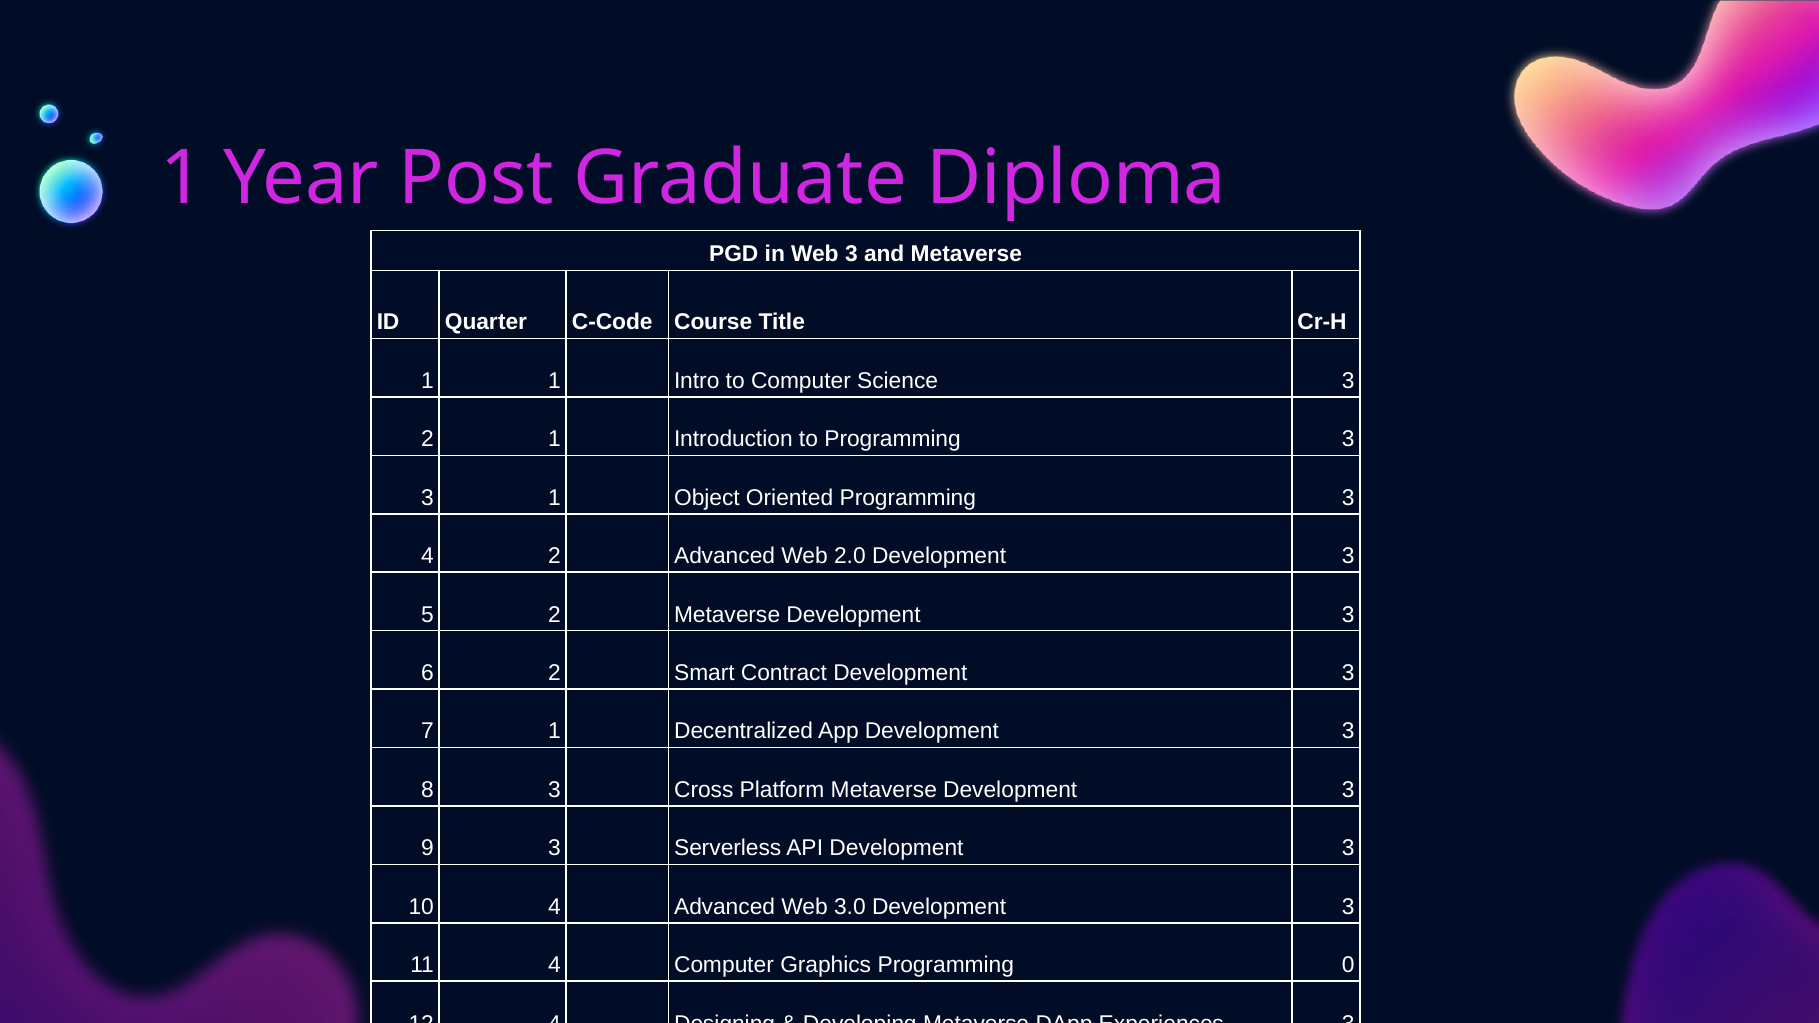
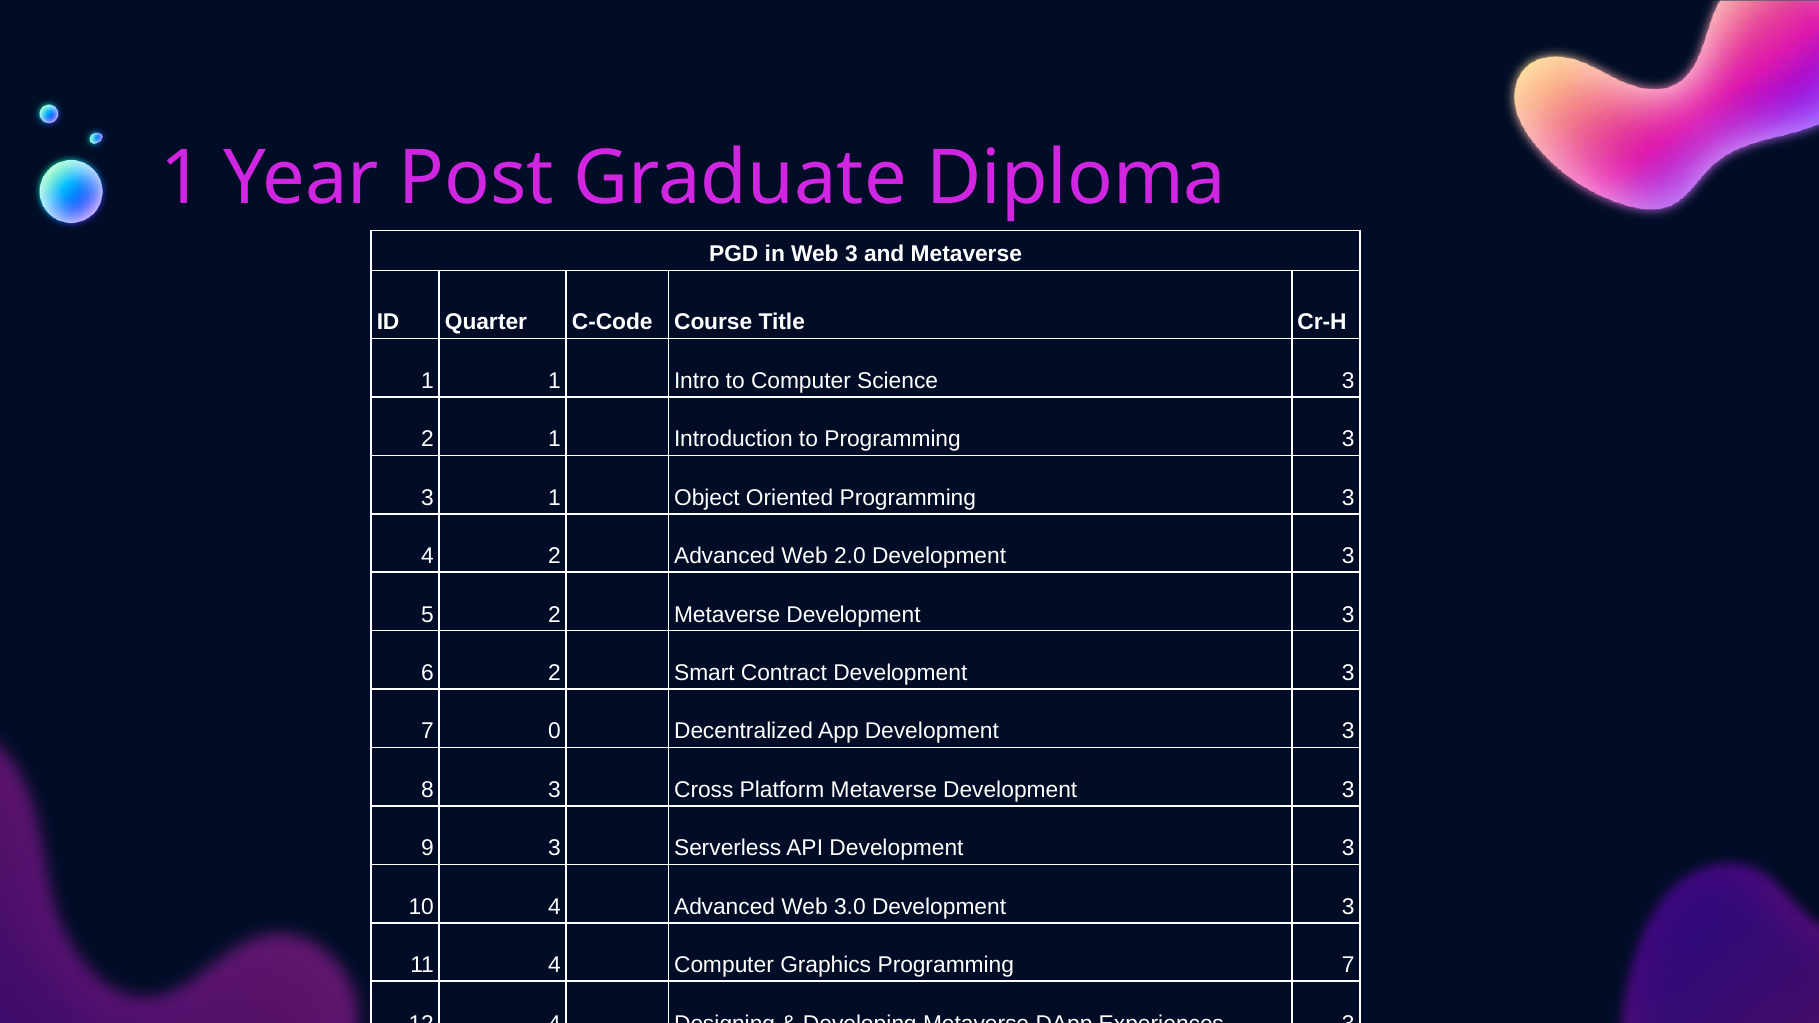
7 1: 1 -> 0
Programming 0: 0 -> 7
